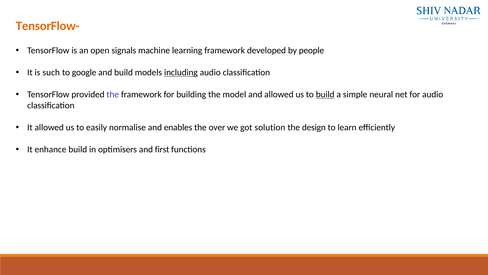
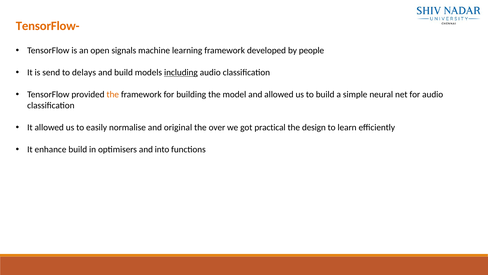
such: such -> send
google: google -> delays
the at (113, 94) colour: purple -> orange
build at (325, 94) underline: present -> none
enables: enables -> original
solution: solution -> practical
first: first -> into
